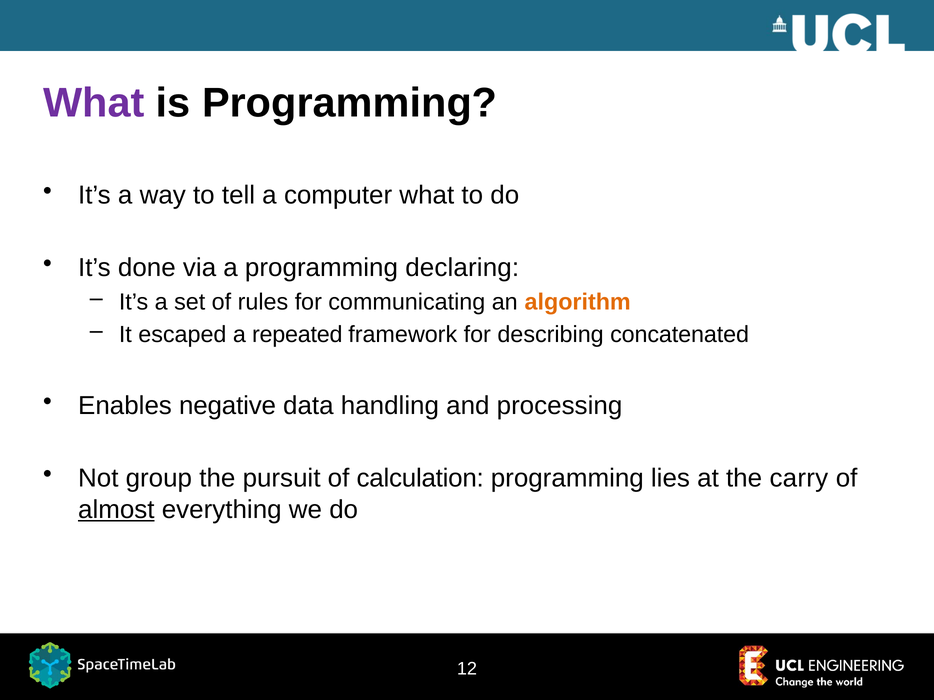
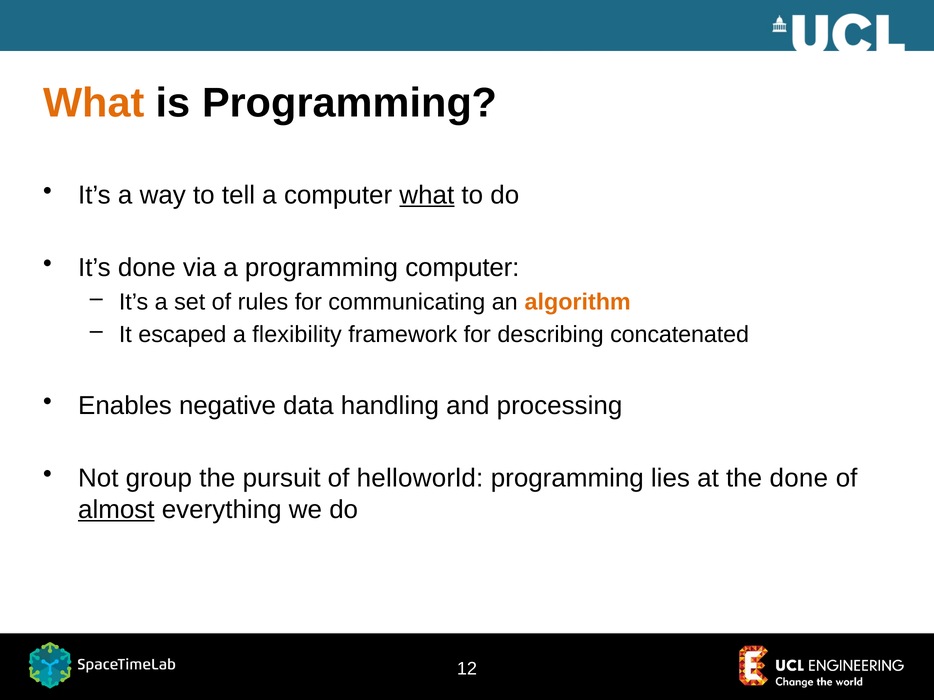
What at (94, 103) colour: purple -> orange
what at (427, 195) underline: none -> present
programming declaring: declaring -> computer
repeated: repeated -> flexibility
calculation: calculation -> helloworld
the carry: carry -> done
